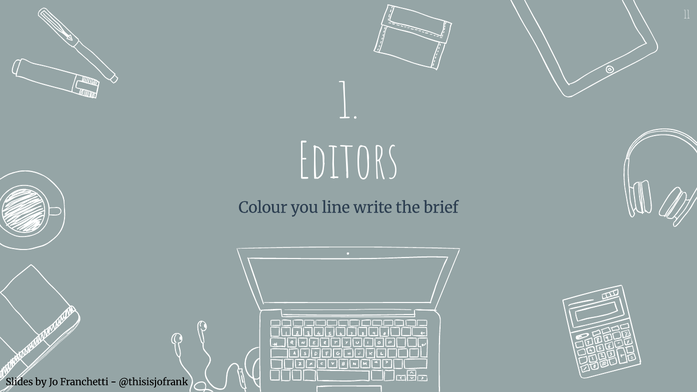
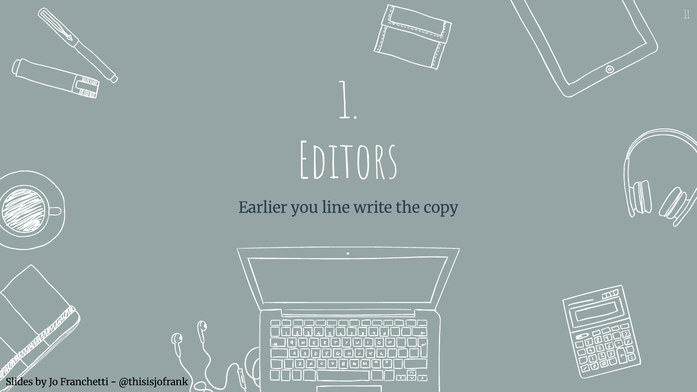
Colour: Colour -> Earlier
brief: brief -> copy
